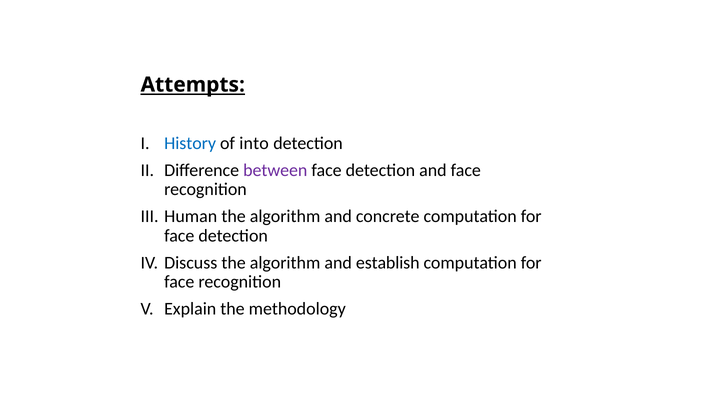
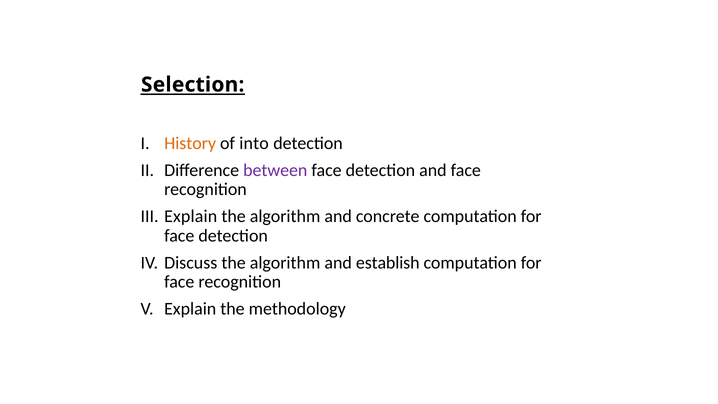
Attempts: Attempts -> Selection
History colour: blue -> orange
Human at (191, 216): Human -> Explain
